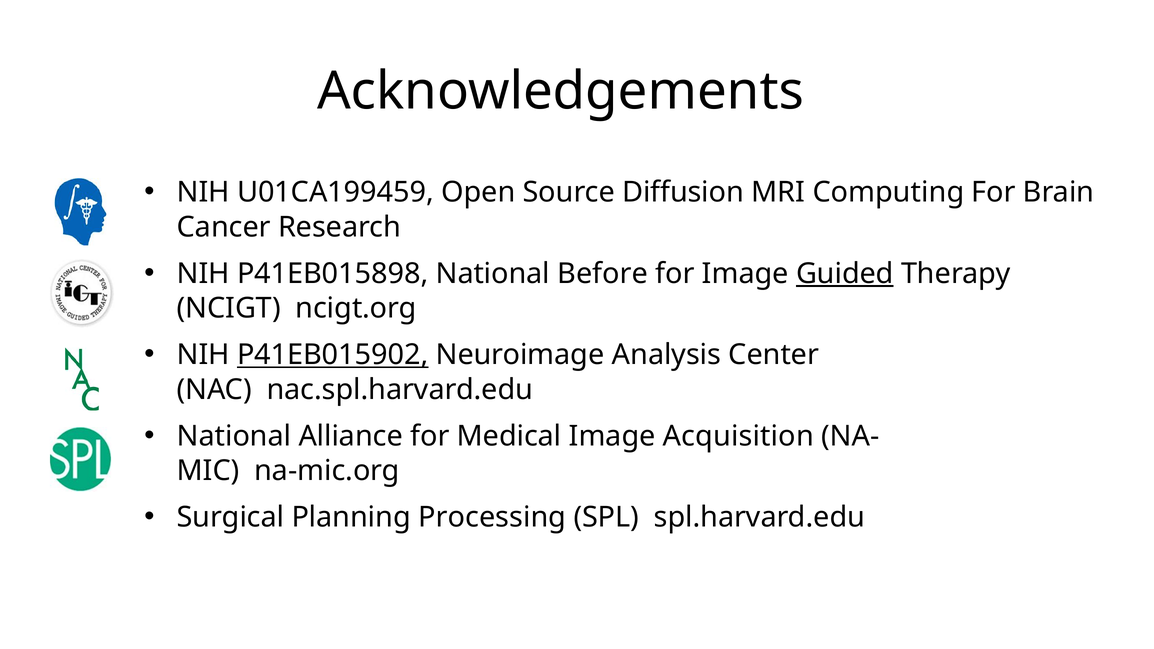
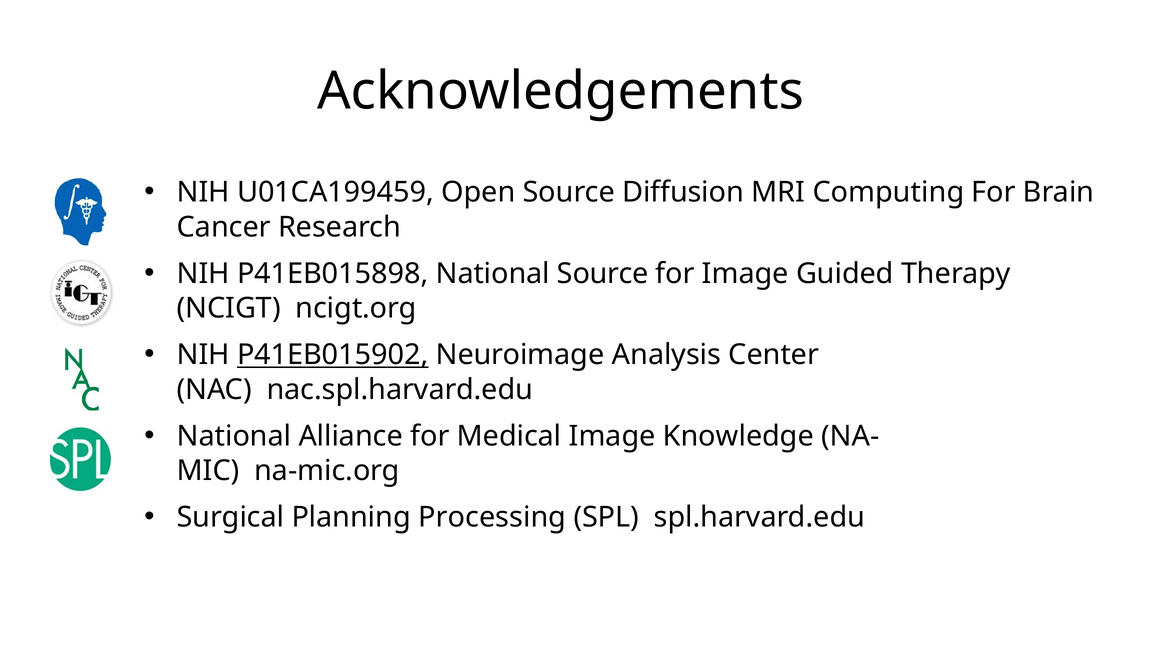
National Before: Before -> Source
Guided underline: present -> none
Acquisition: Acquisition -> Knowledge
